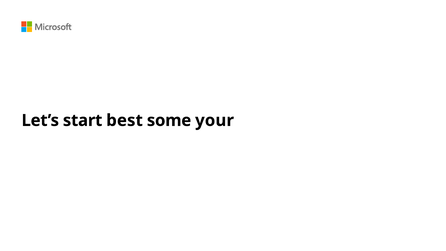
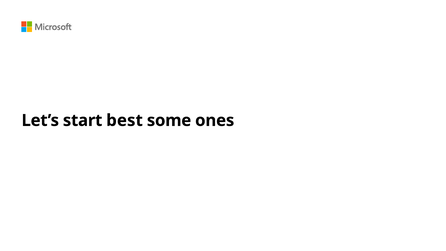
your: your -> ones
